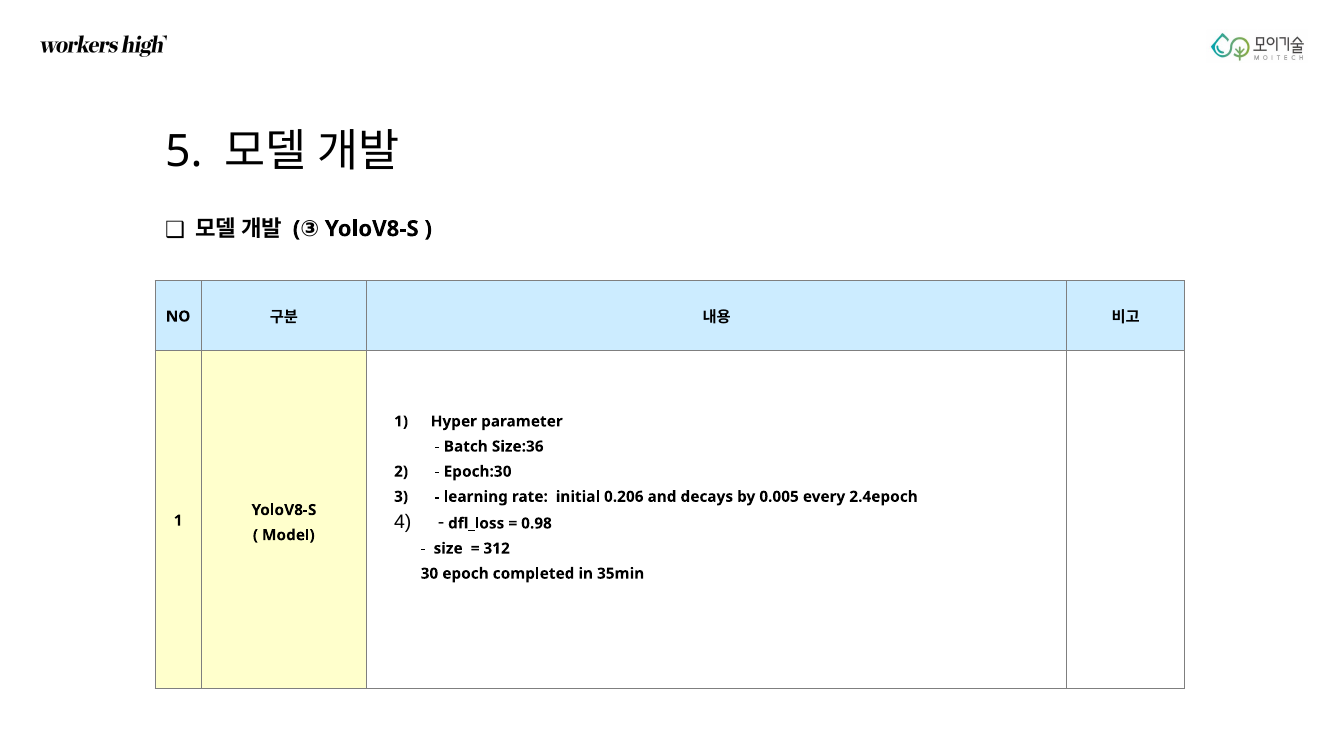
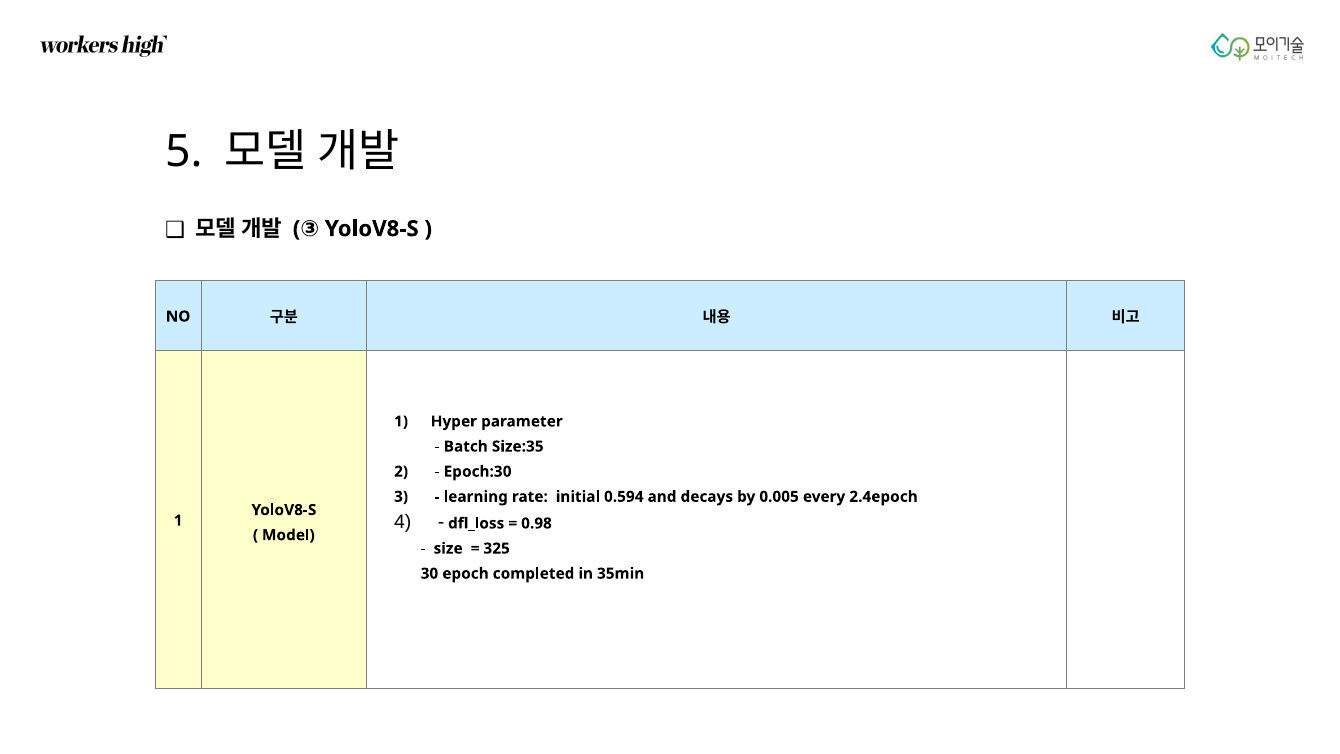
Size:36: Size:36 -> Size:35
0.206: 0.206 -> 0.594
312: 312 -> 325
